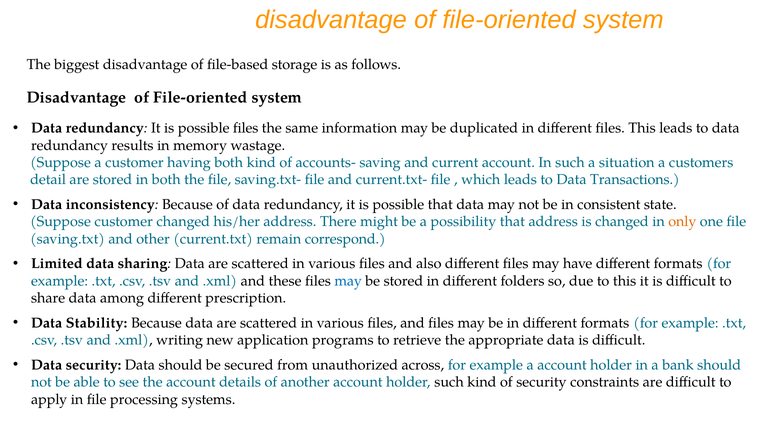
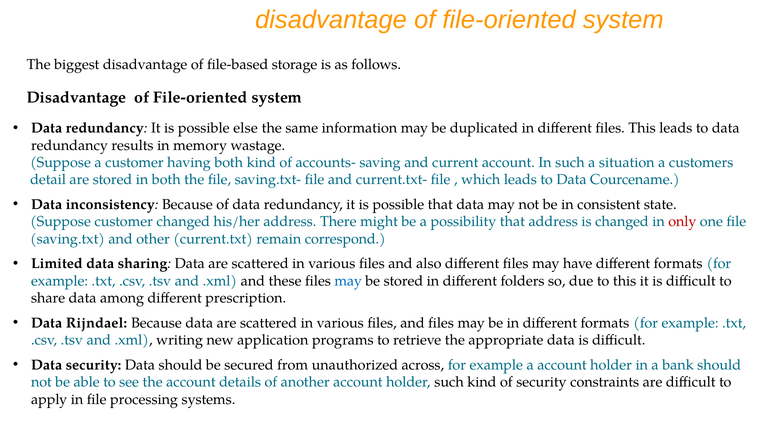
possible files: files -> else
Transactions: Transactions -> Courcename
only colour: orange -> red
Stability: Stability -> Rijndael
